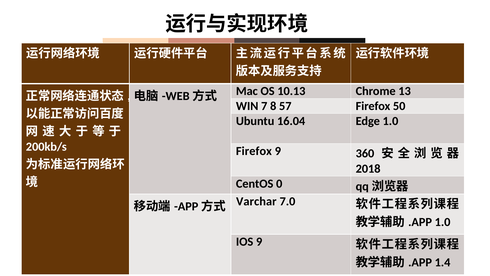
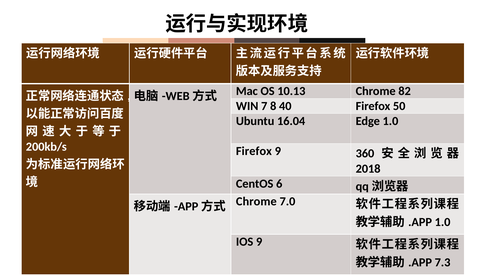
13: 13 -> 82
57: 57 -> 40
0: 0 -> 6
Varchar at (256, 201): Varchar -> Chrome
1.4: 1.4 -> 7.3
